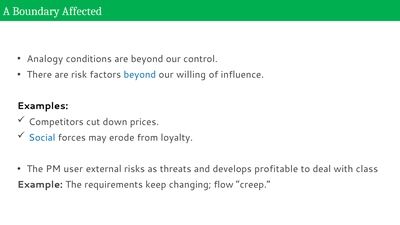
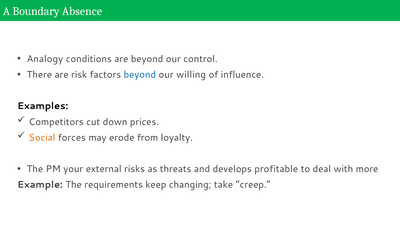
Affected: Affected -> Absence
Social colour: blue -> orange
user: user -> your
class: class -> more
flow: flow -> take
